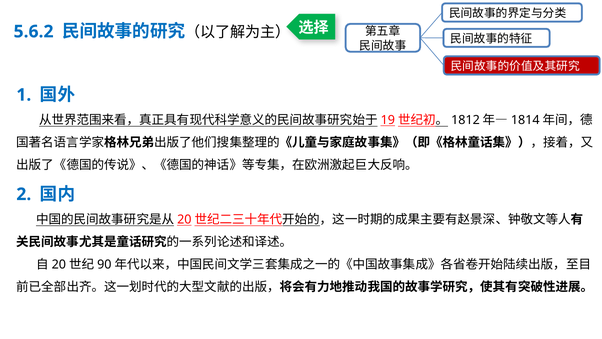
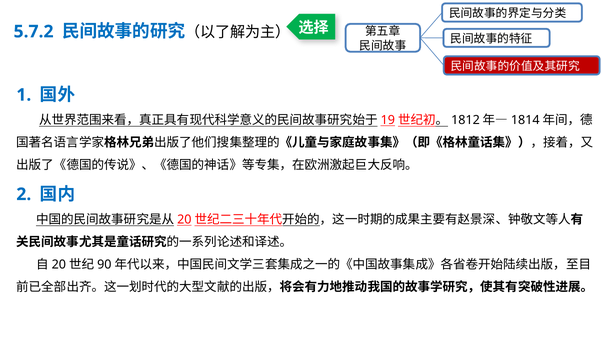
5.6.2: 5.6.2 -> 5.7.2
